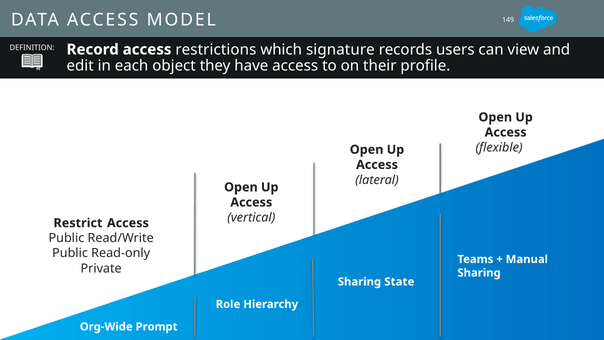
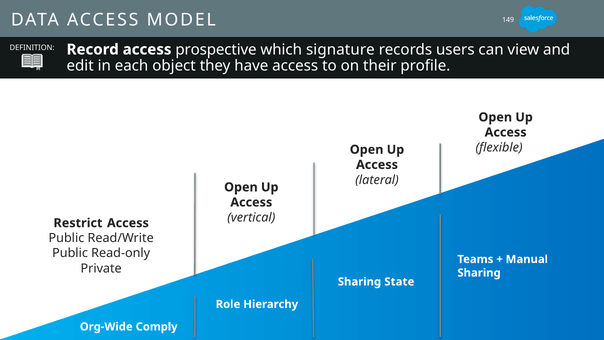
restrictions: restrictions -> prospective
Prompt: Prompt -> Comply
